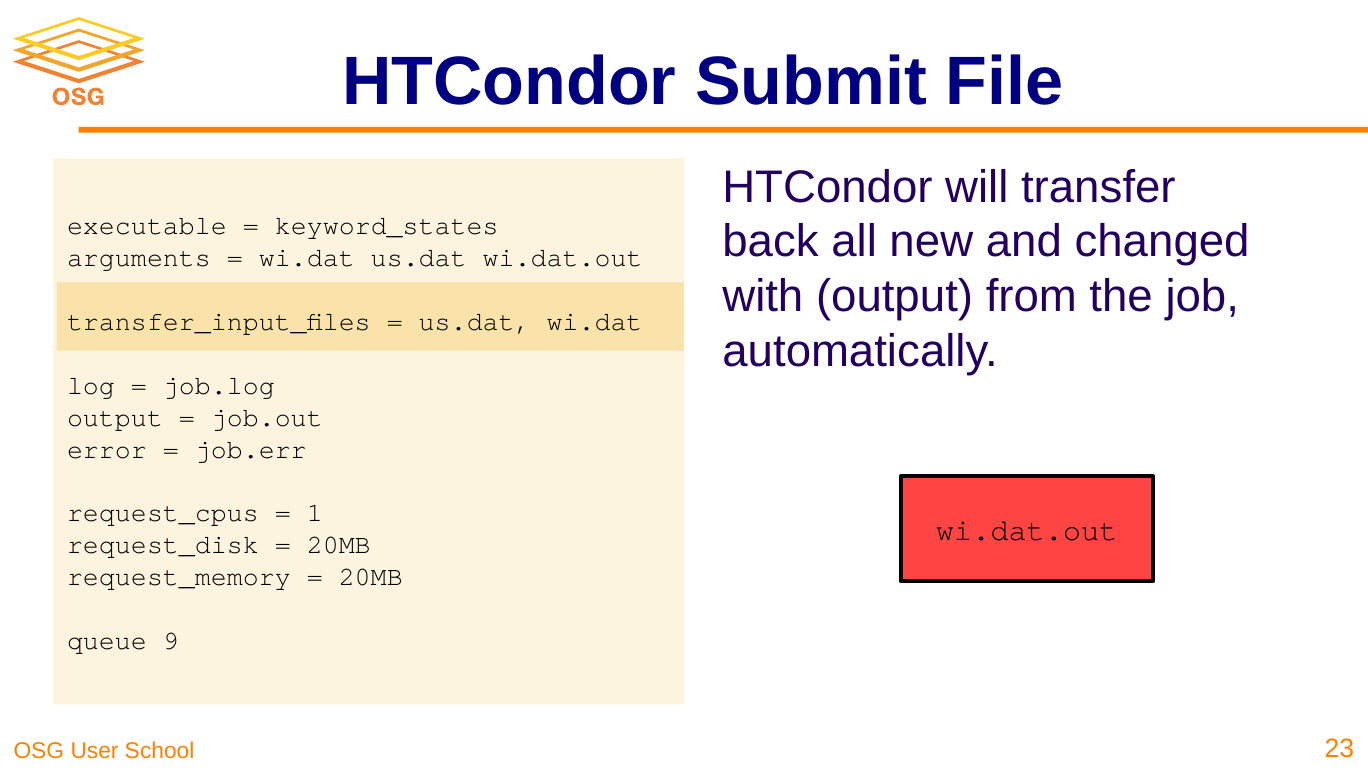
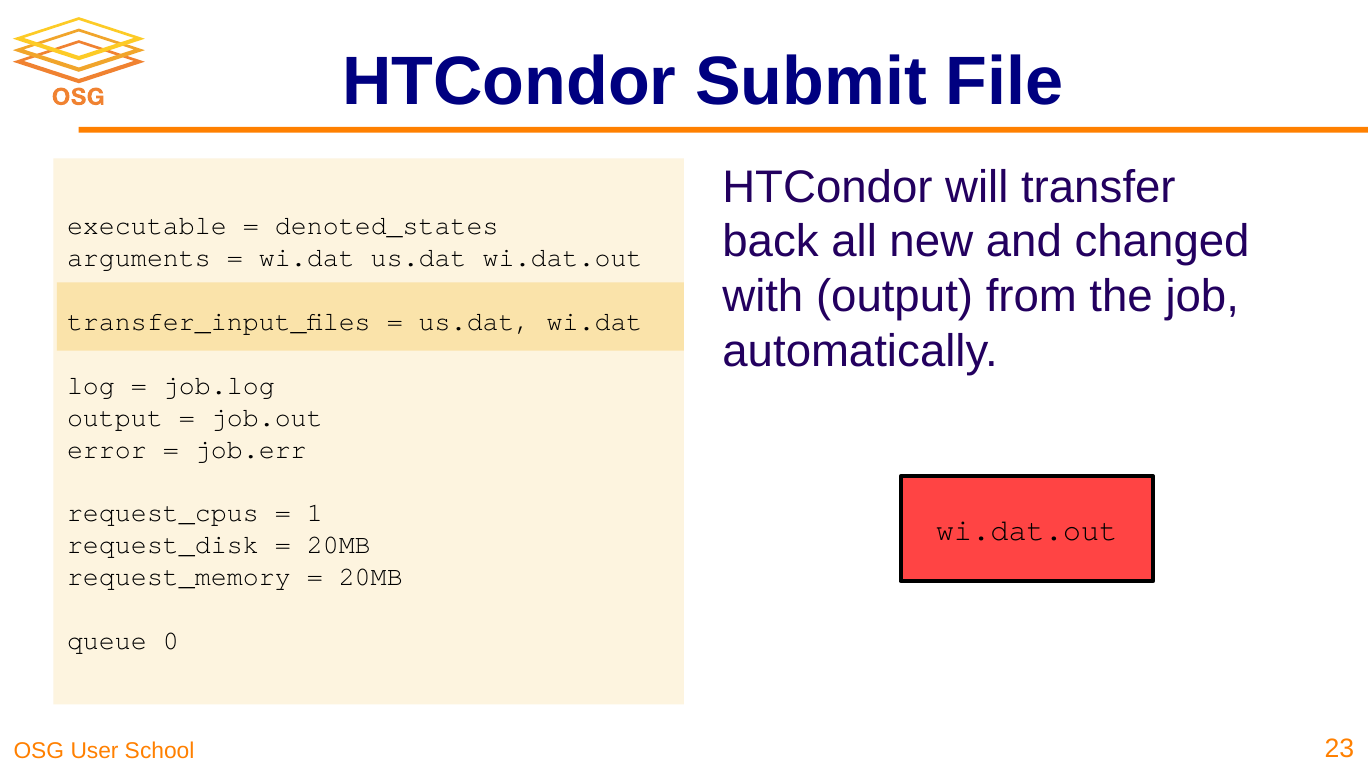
keyword_states: keyword_states -> denoted_states
9: 9 -> 0
